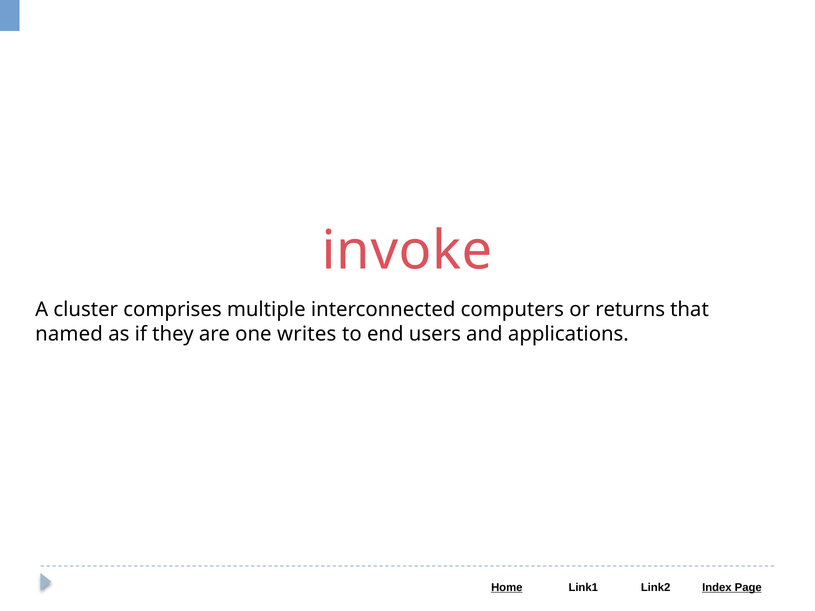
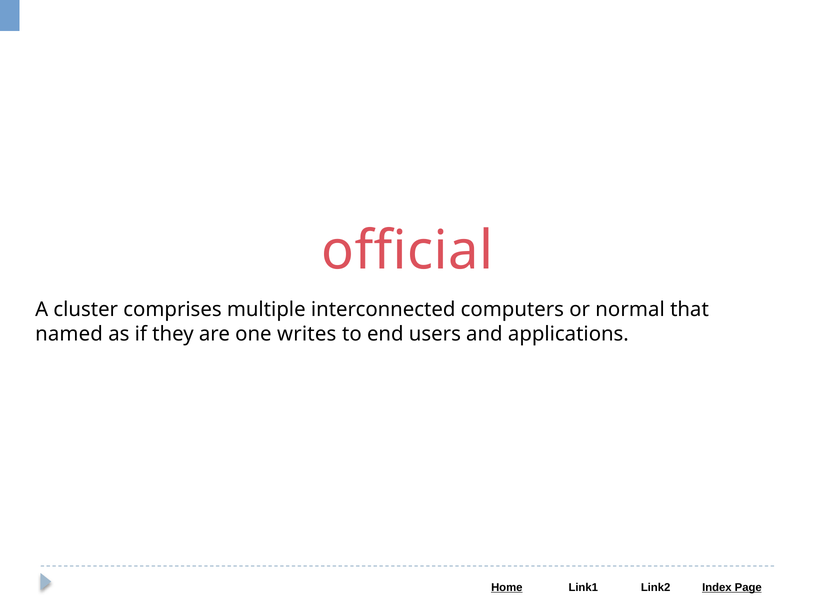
invoke: invoke -> official
returns: returns -> normal
